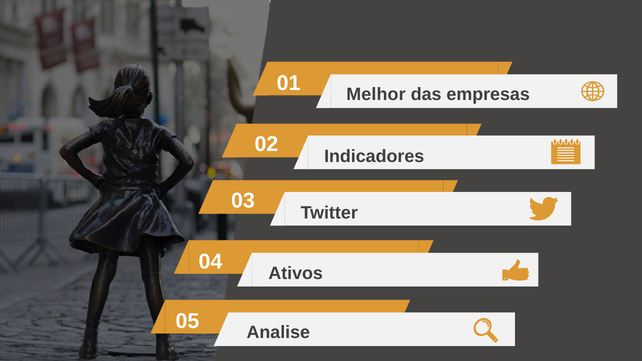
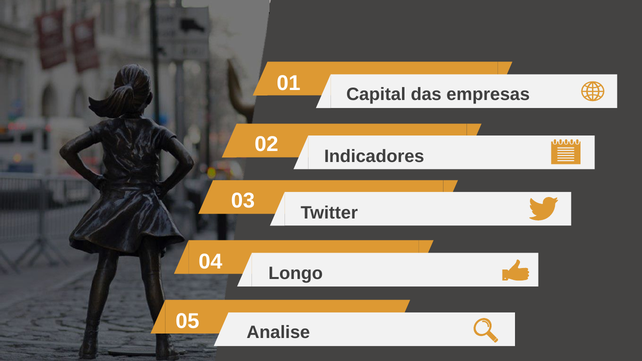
Melhor: Melhor -> Capital
Ativos: Ativos -> Longo
